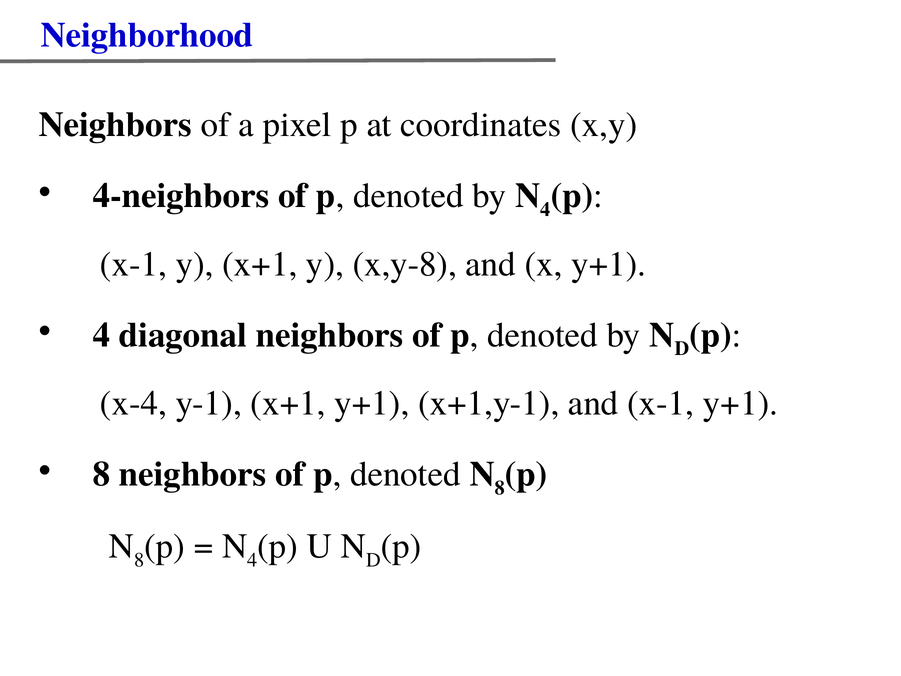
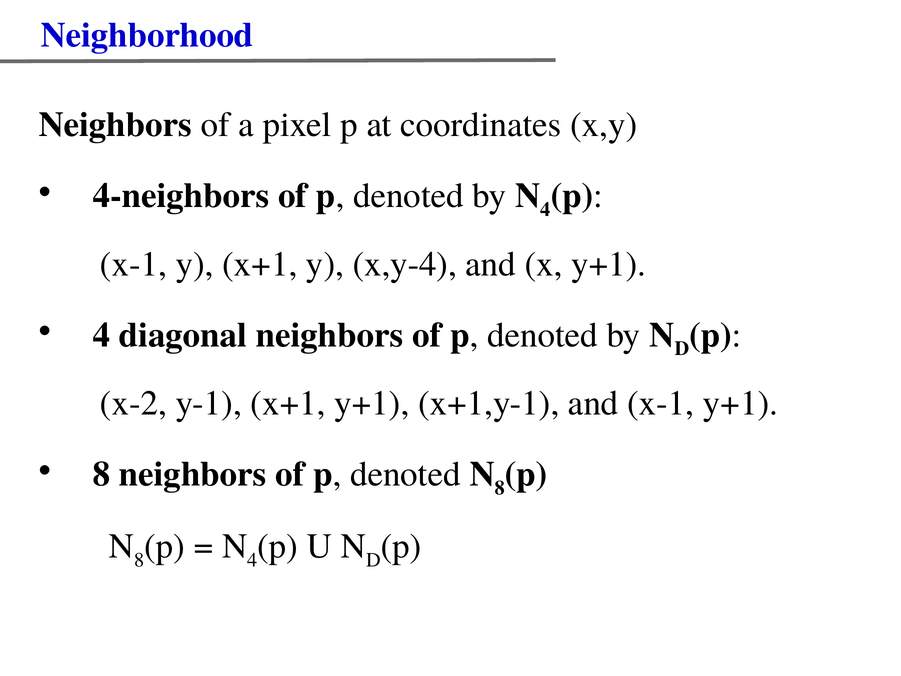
x,y-8: x,y-8 -> x,y-4
x-4: x-4 -> x-2
